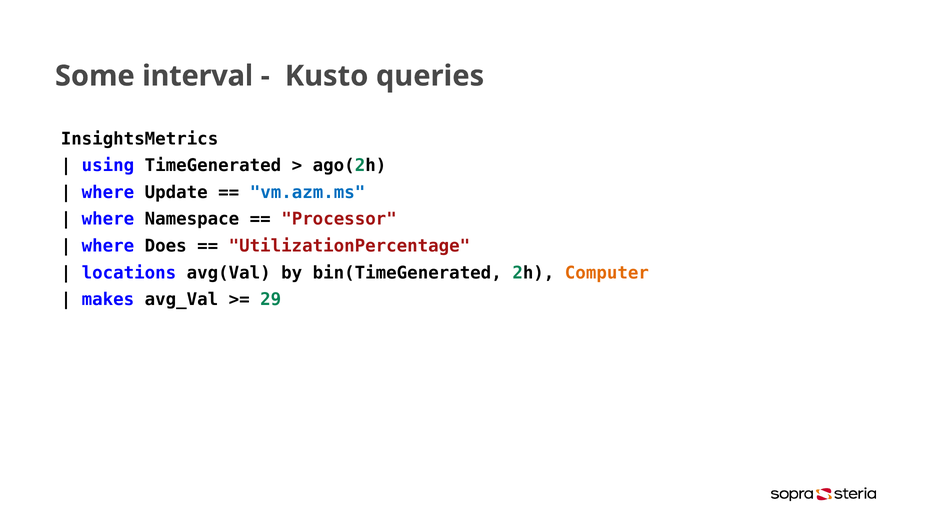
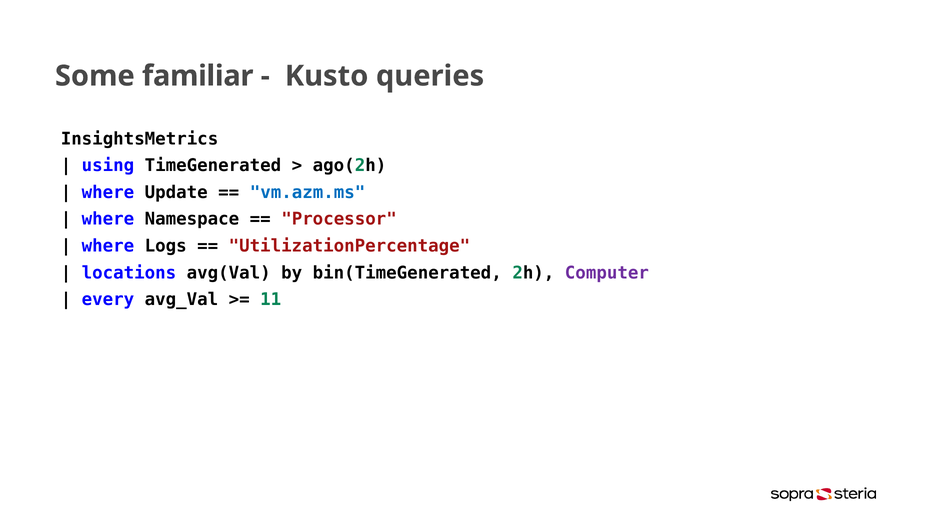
interval: interval -> familiar
Does: Does -> Logs
Computer colour: orange -> purple
makes: makes -> every
29: 29 -> 11
